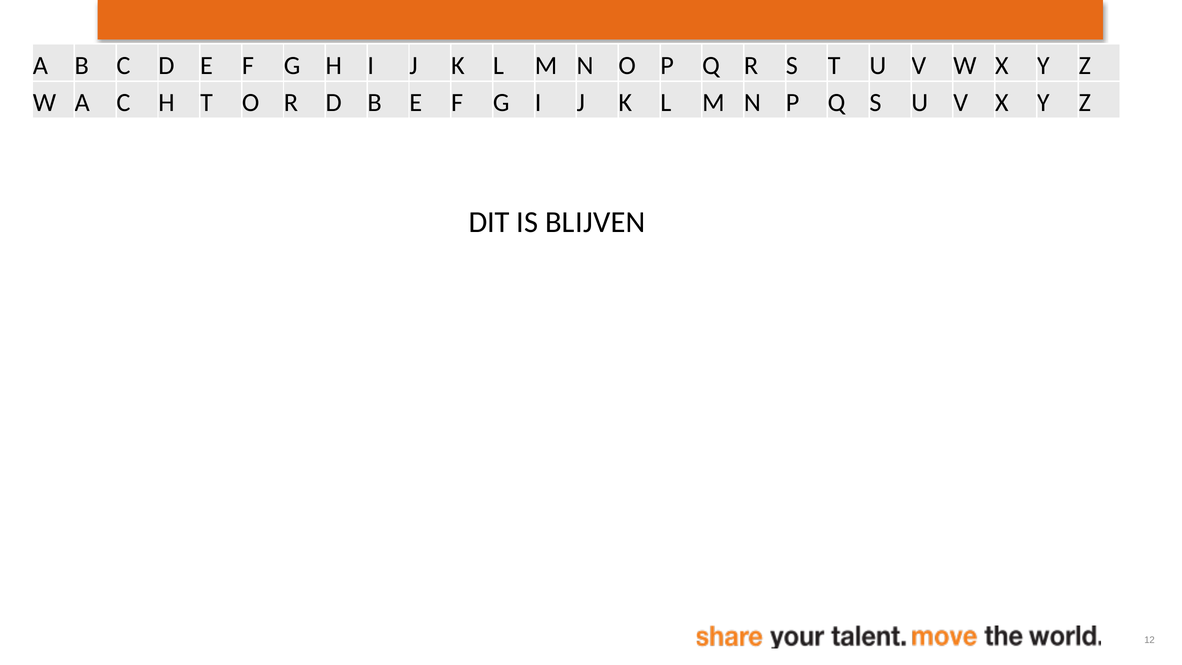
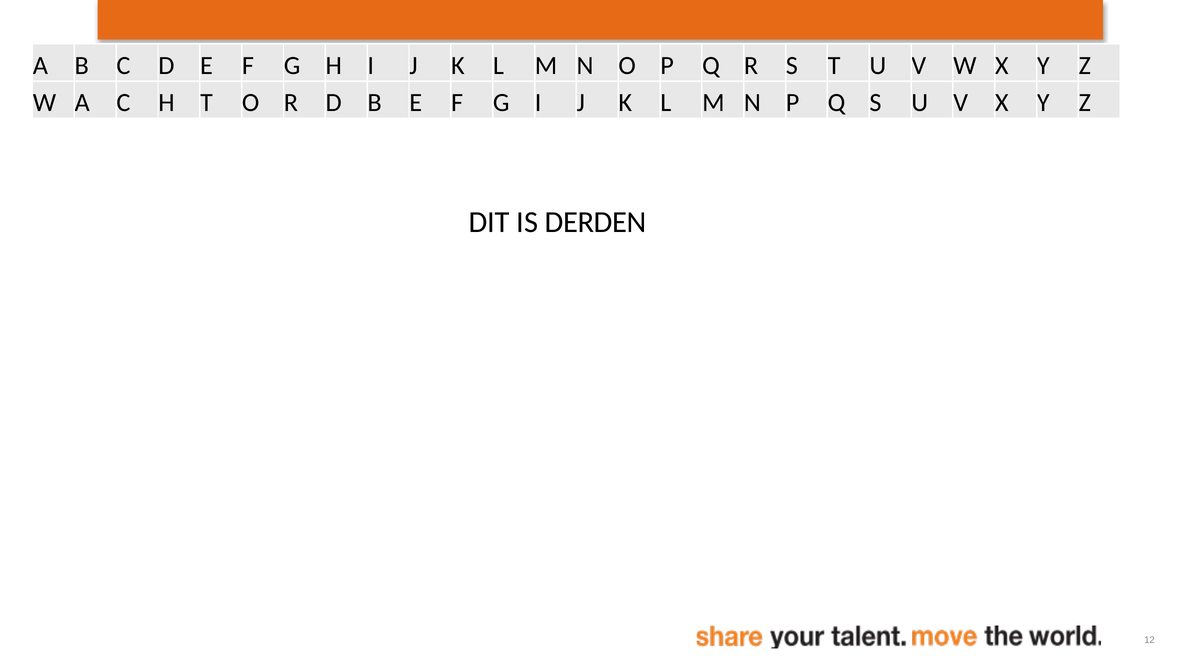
BLIJVEN: BLIJVEN -> DERDEN
